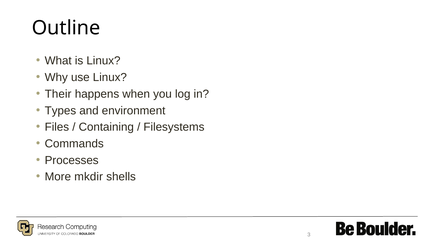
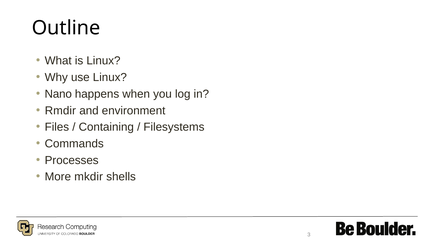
Their: Their -> Nano
Types: Types -> Rmdir
